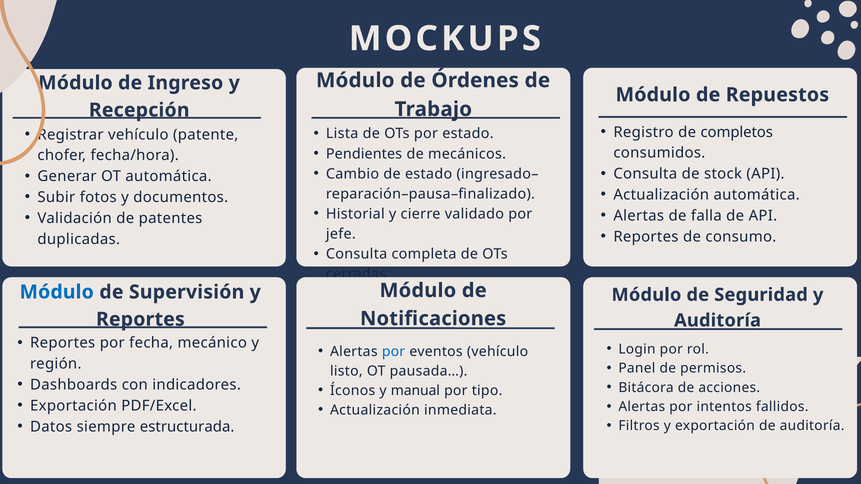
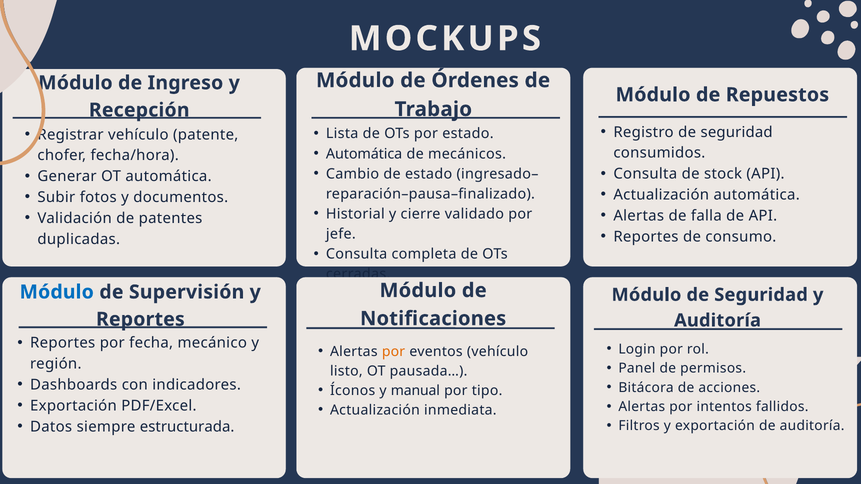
Registro de completos: completos -> seguridad
Pendientes at (364, 154): Pendientes -> Automática
por at (393, 352) colour: blue -> orange
